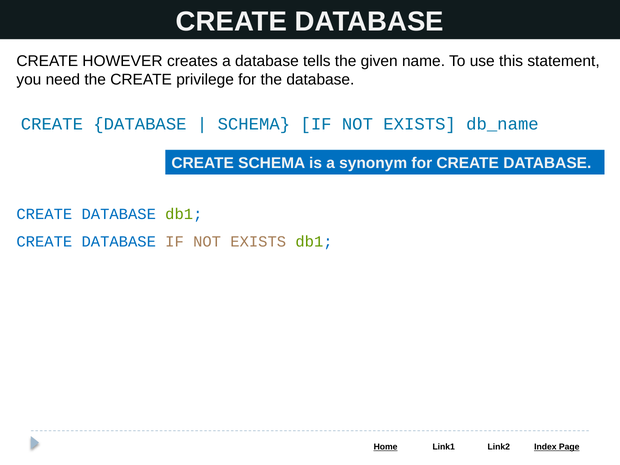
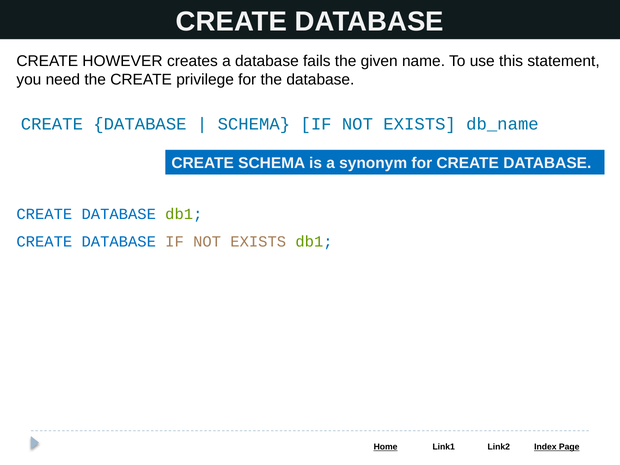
tells: tells -> fails
